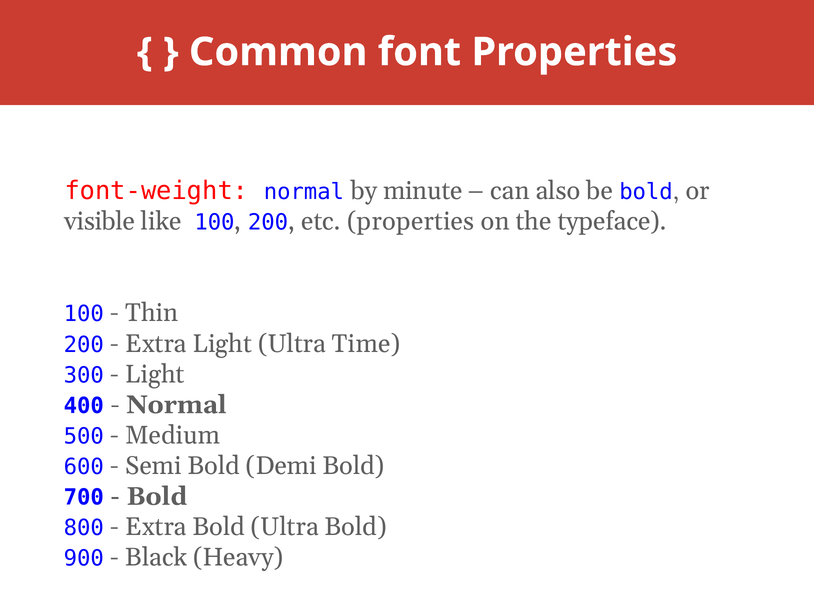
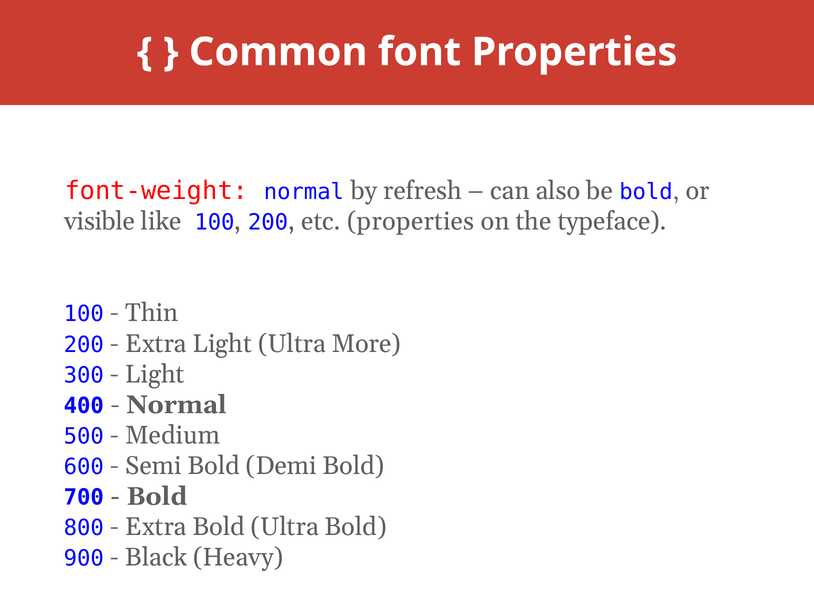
minute: minute -> refresh
Time: Time -> More
